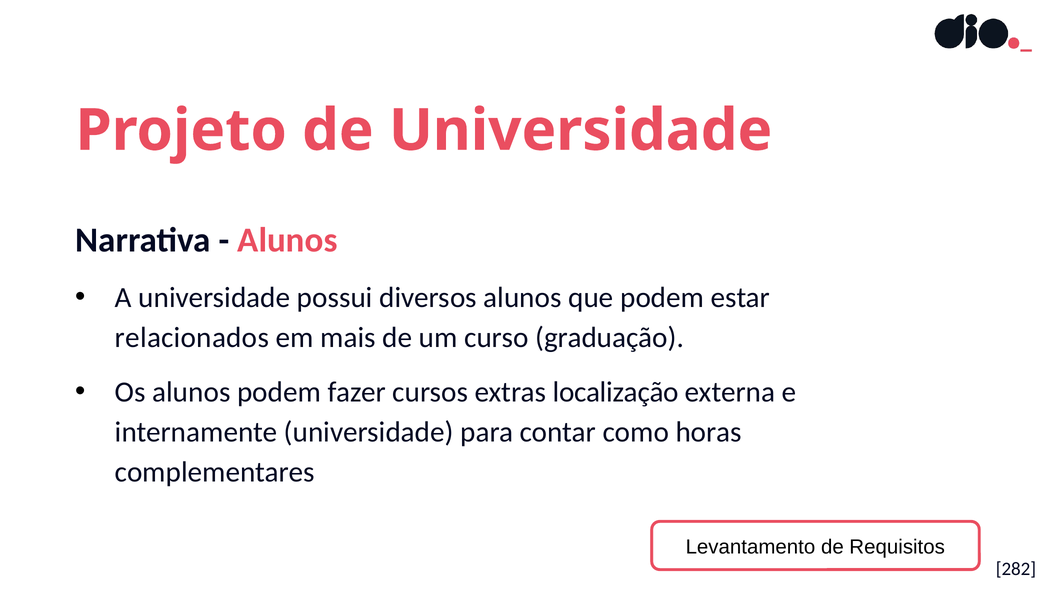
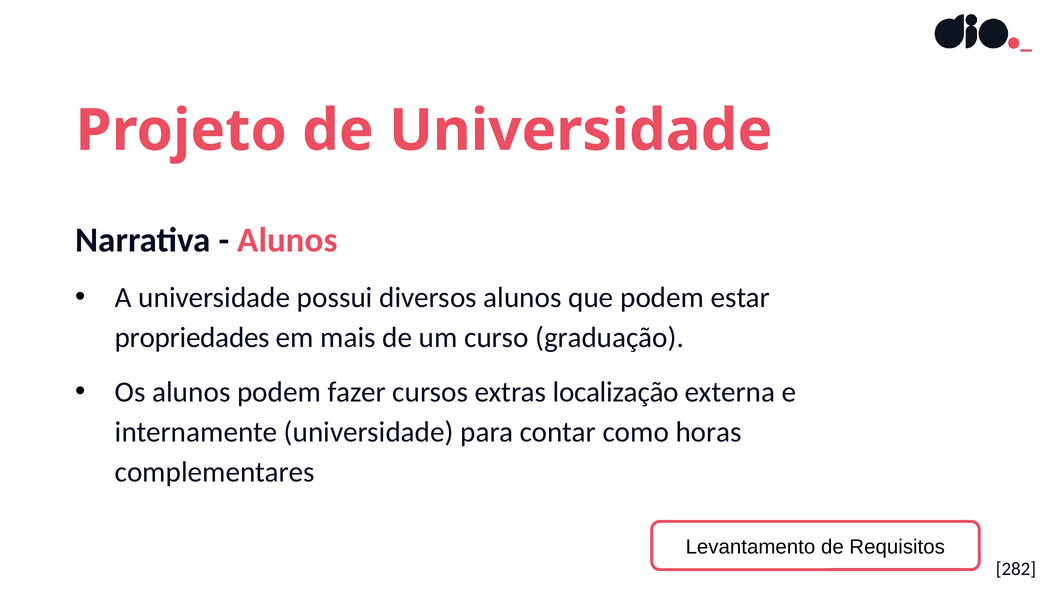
relacionados: relacionados -> propriedades
